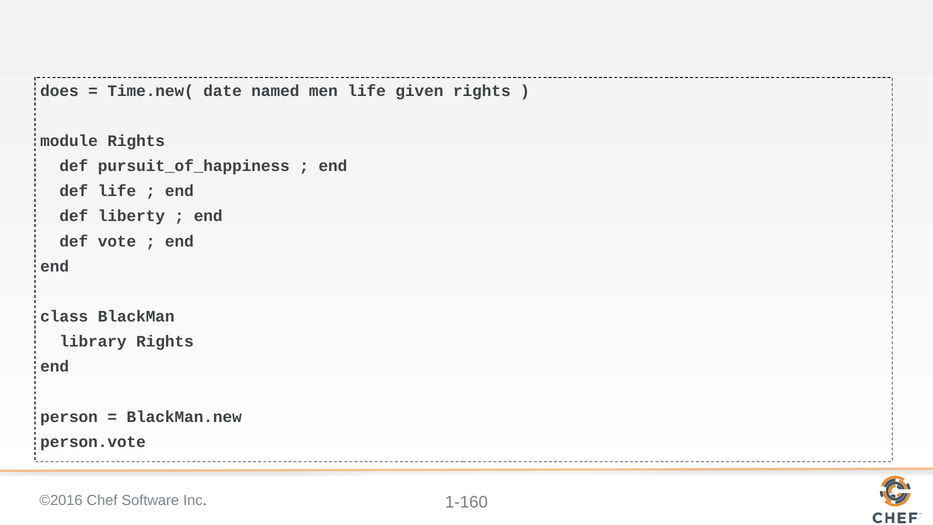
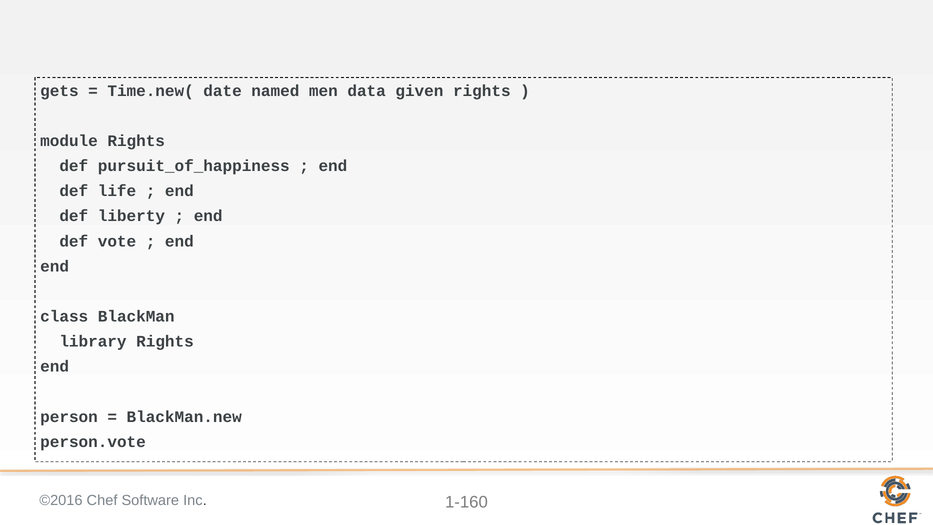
does: does -> gets
men life: life -> data
